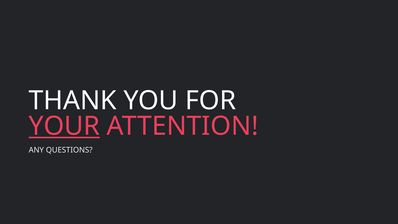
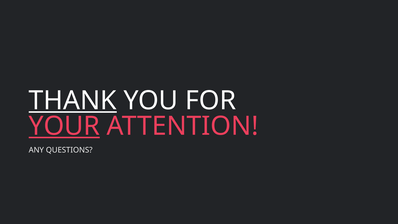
THANK underline: none -> present
